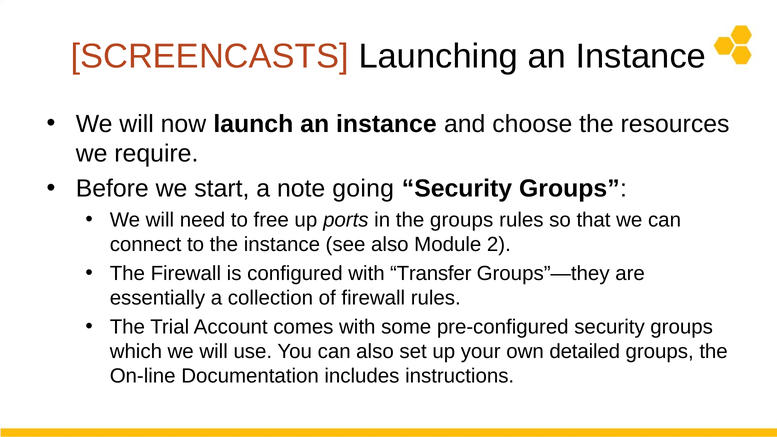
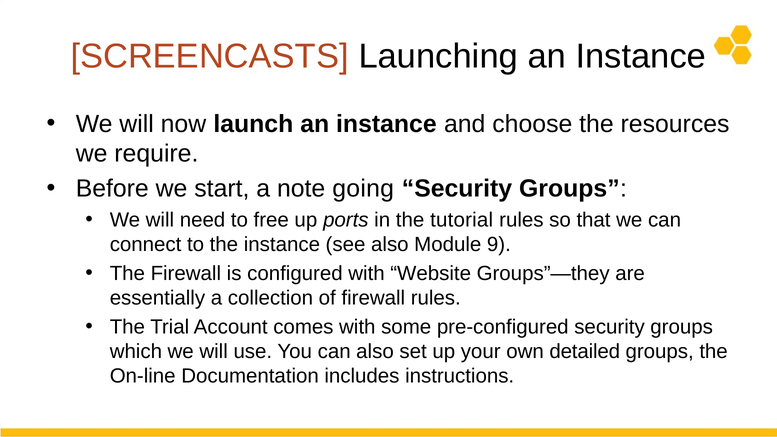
the groups: groups -> tutorial
2: 2 -> 9
Transfer: Transfer -> Website
